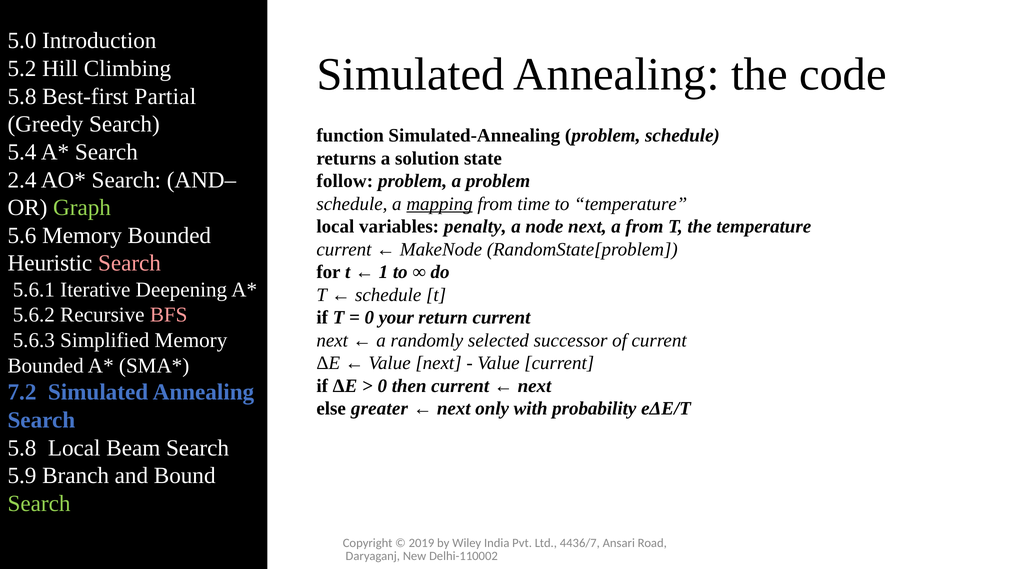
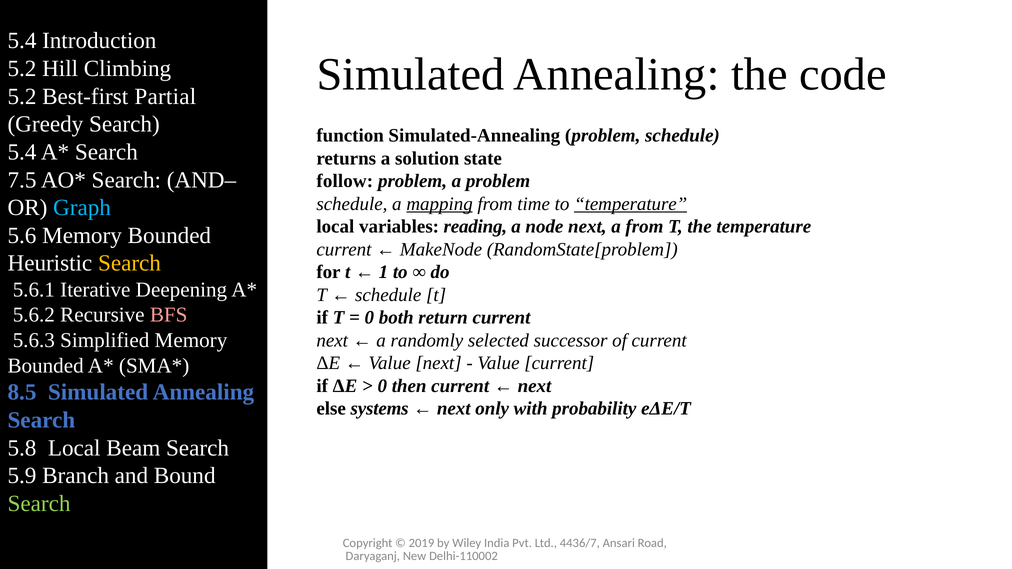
5.0 at (22, 41): 5.0 -> 5.4
5.8 at (22, 96): 5.8 -> 5.2
2.4: 2.4 -> 7.5
temperature at (631, 204) underline: none -> present
Graph colour: light green -> light blue
penalty: penalty -> reading
Search at (129, 263) colour: pink -> yellow
your: your -> both
7.2: 7.2 -> 8.5
greater: greater -> systems
